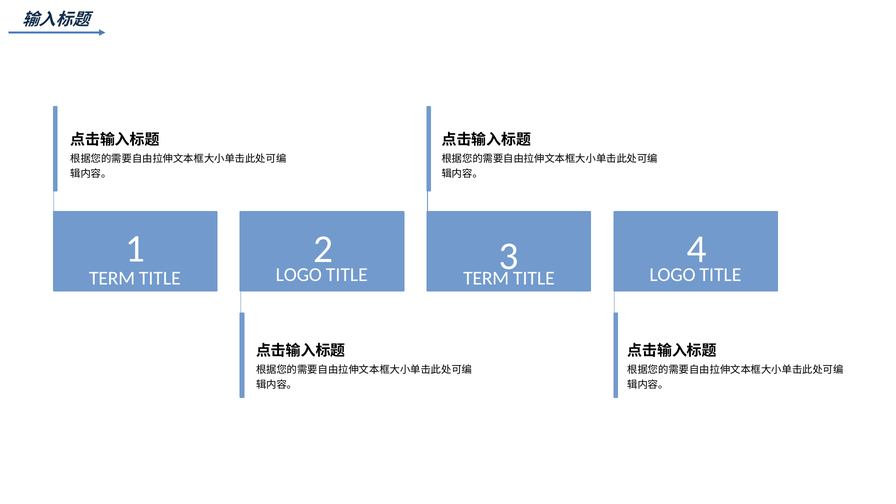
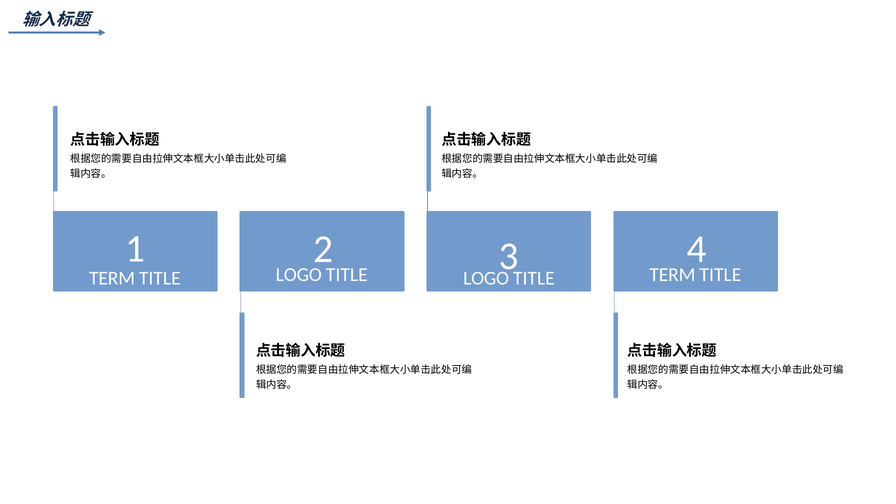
3 LOGO: LOGO -> TERM
TERM at (486, 278): TERM -> LOGO
